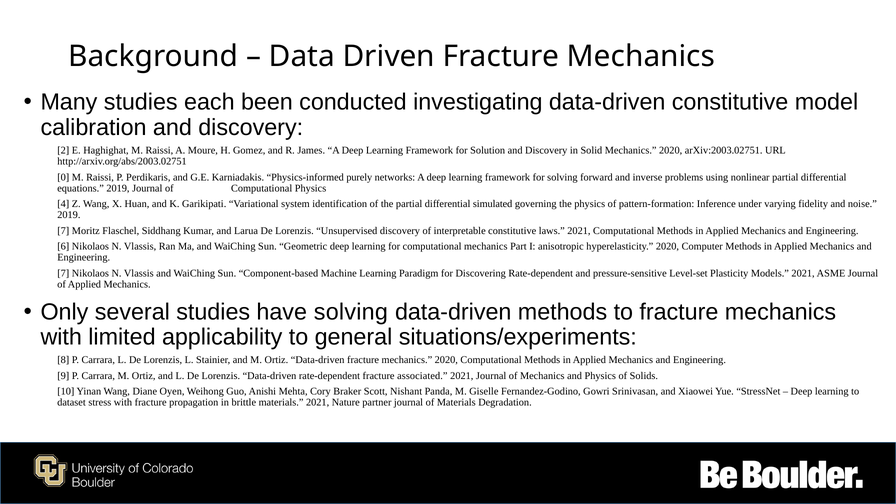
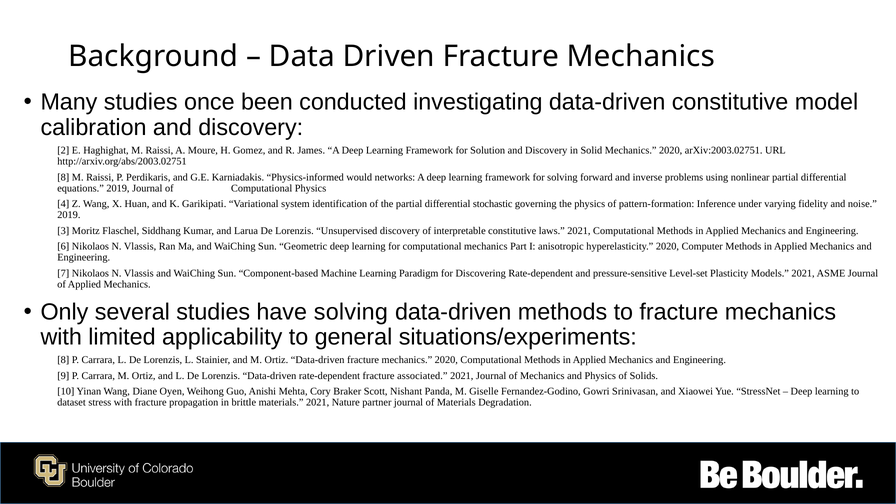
each: each -> once
0 at (63, 177): 0 -> 8
purely: purely -> would
simulated: simulated -> stochastic
7 at (63, 231): 7 -> 3
